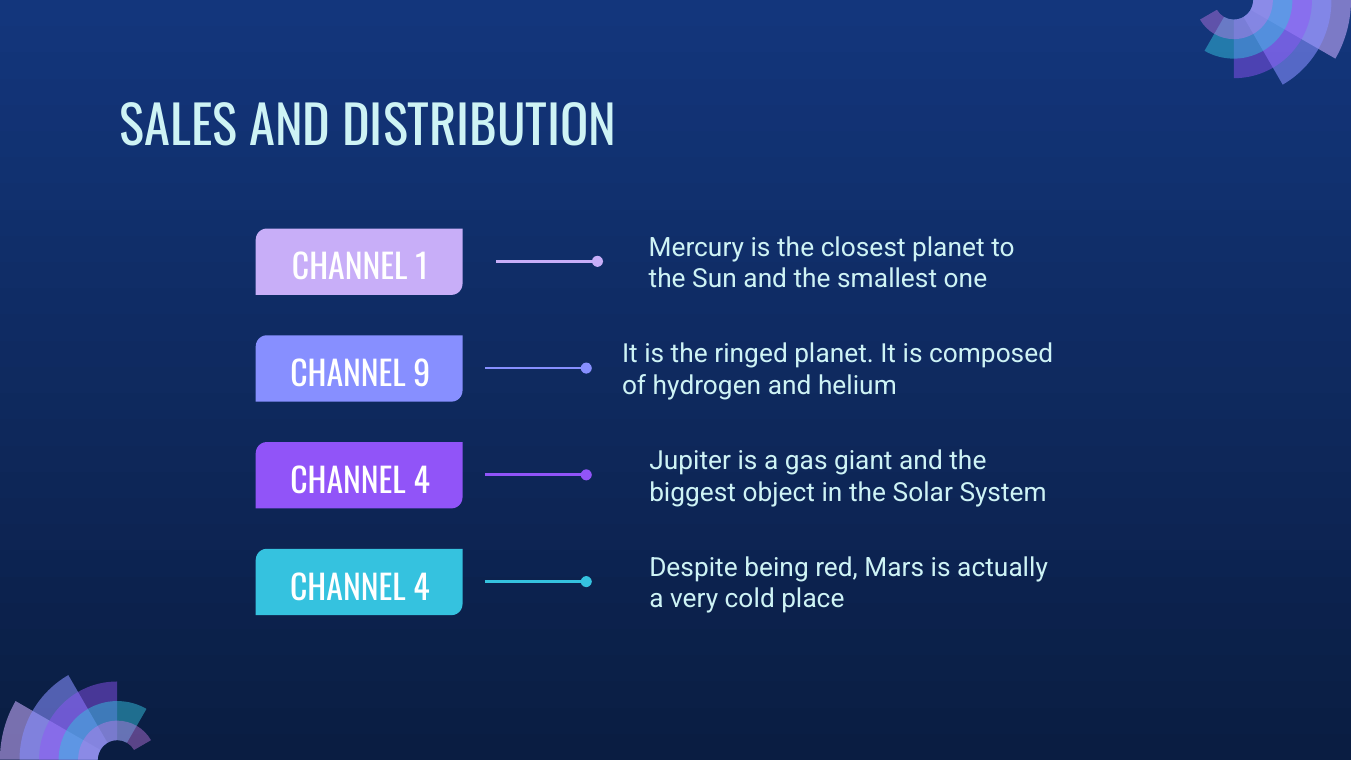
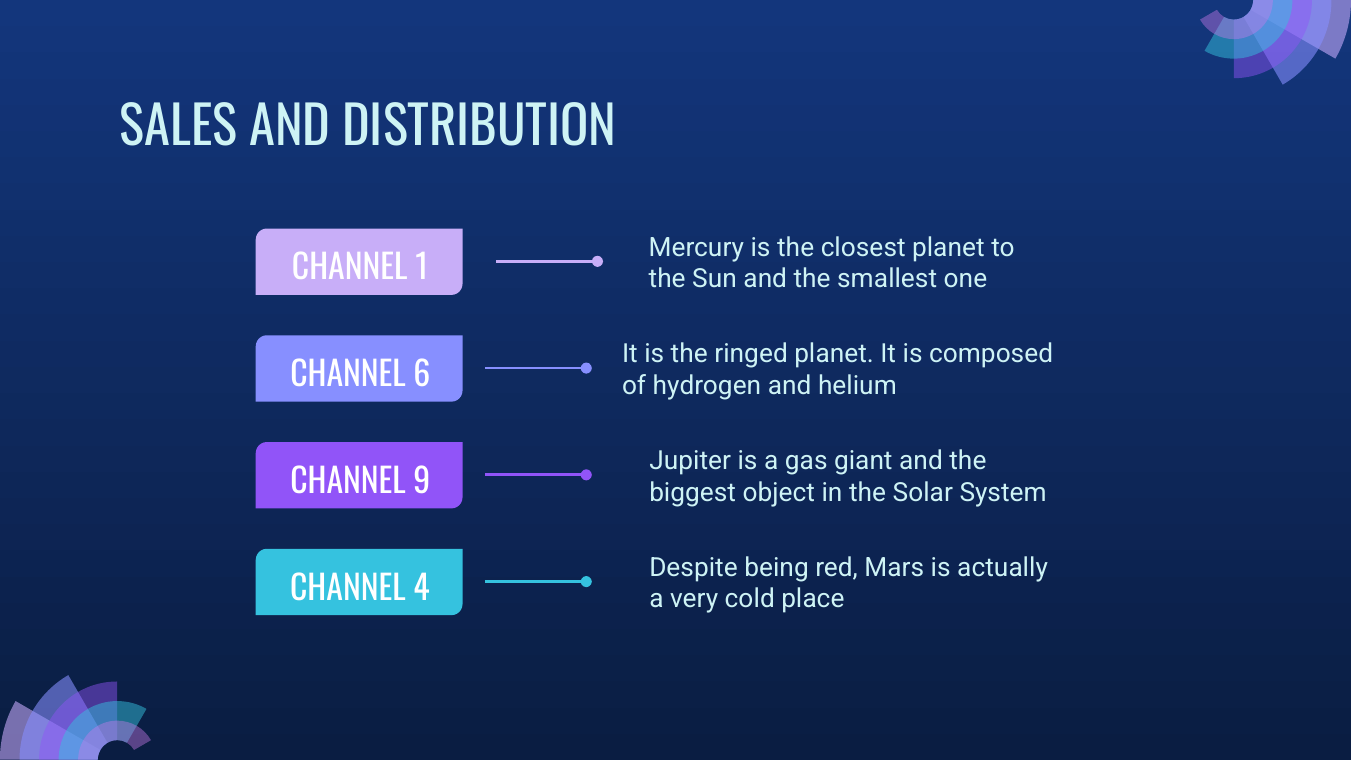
9: 9 -> 6
4 at (422, 482): 4 -> 9
